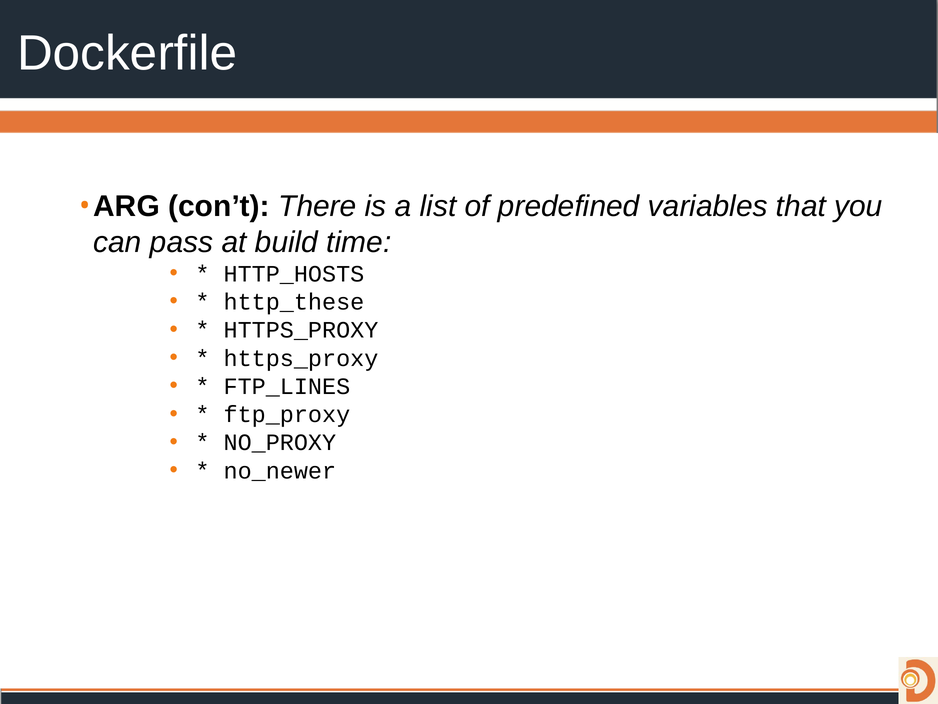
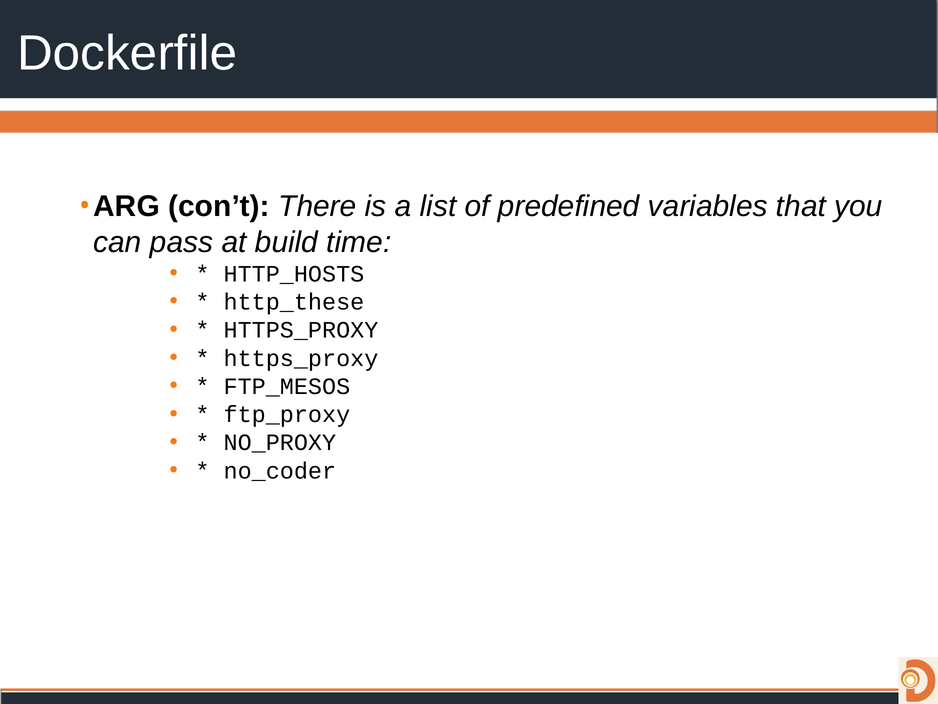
FTP_LINES: FTP_LINES -> FTP_MESOS
no_newer: no_newer -> no_coder
